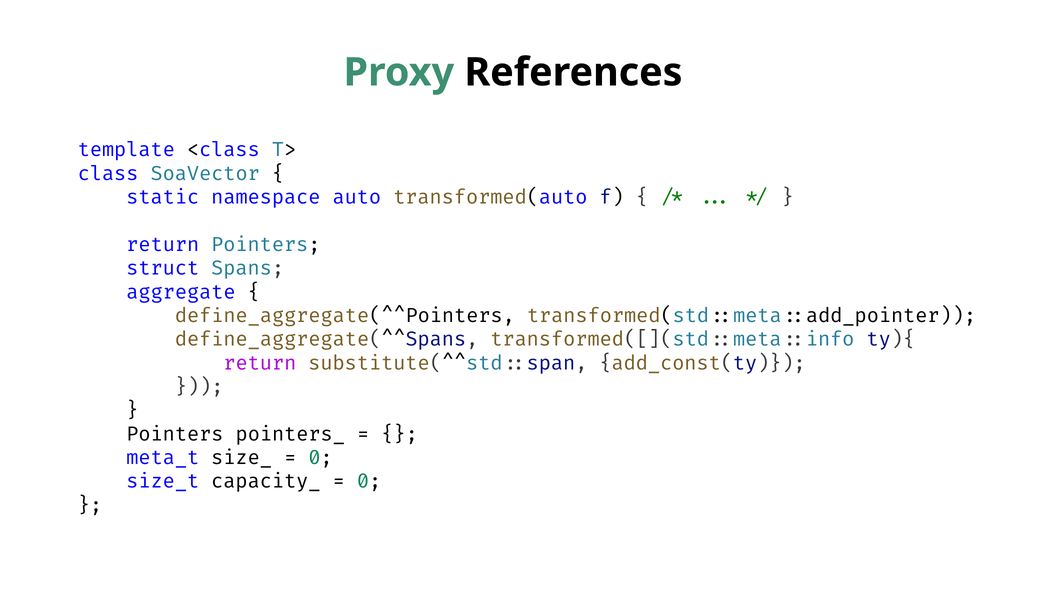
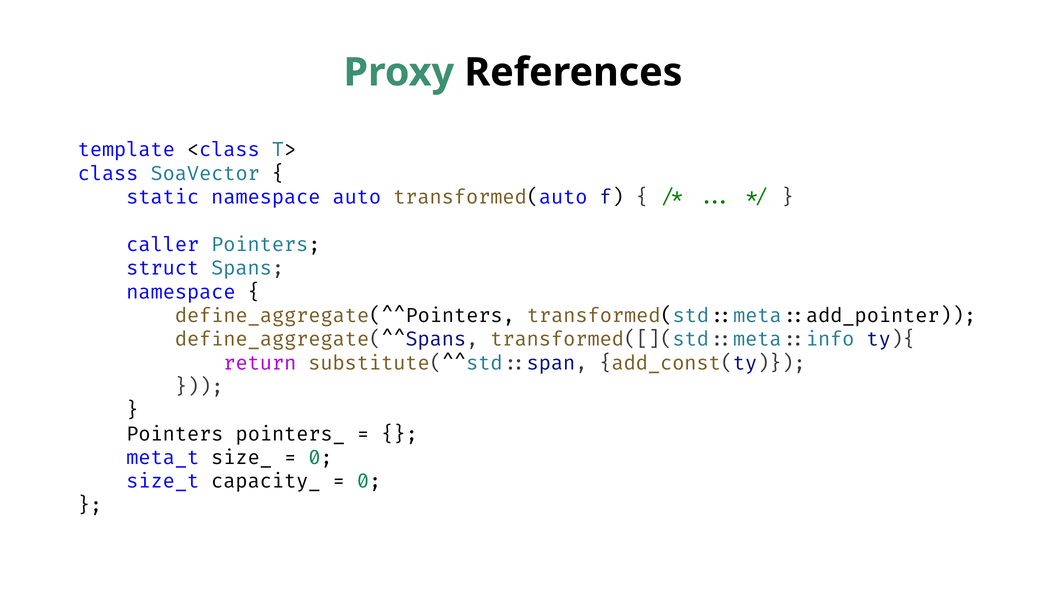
return at (163, 245): return -> caller
aggregate at (181, 292): aggregate -> namespace
